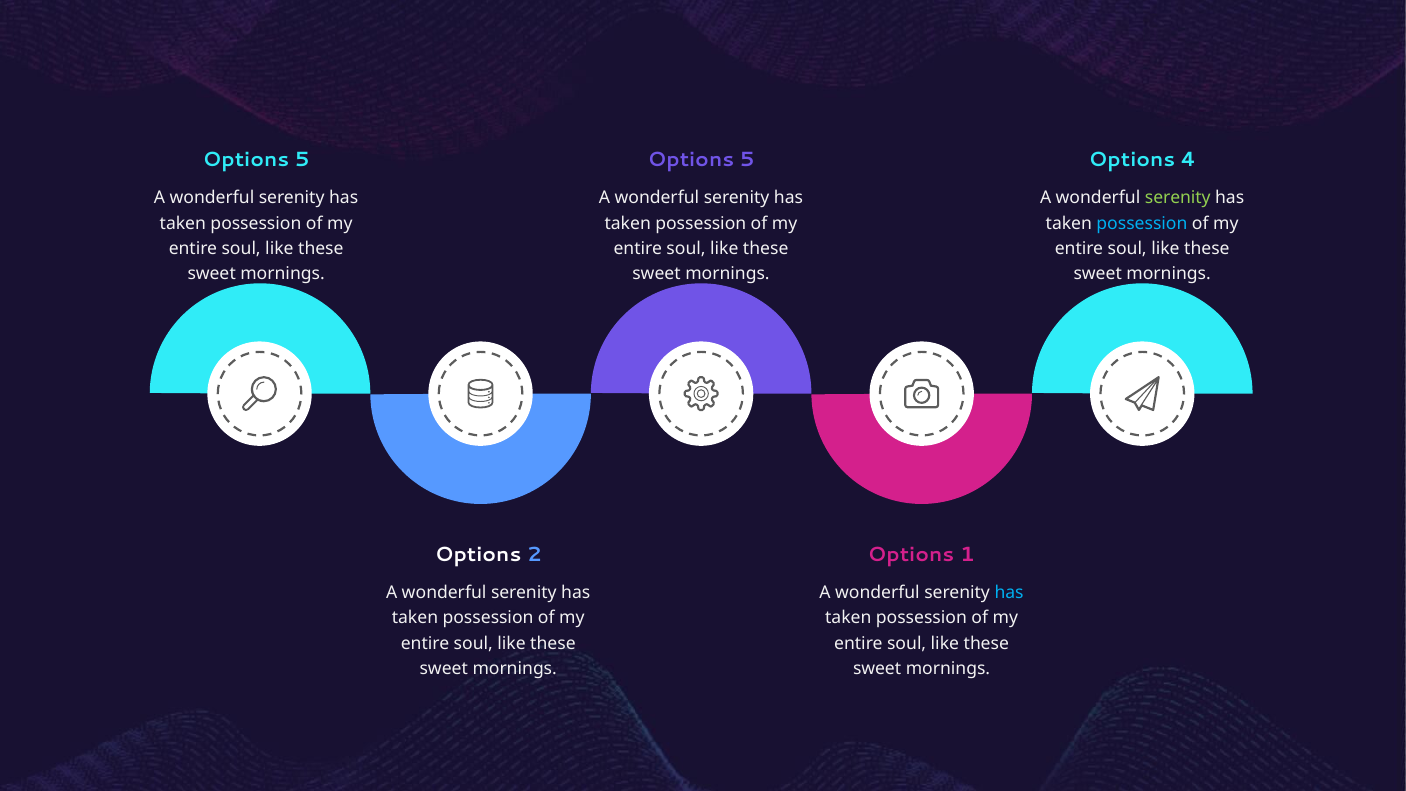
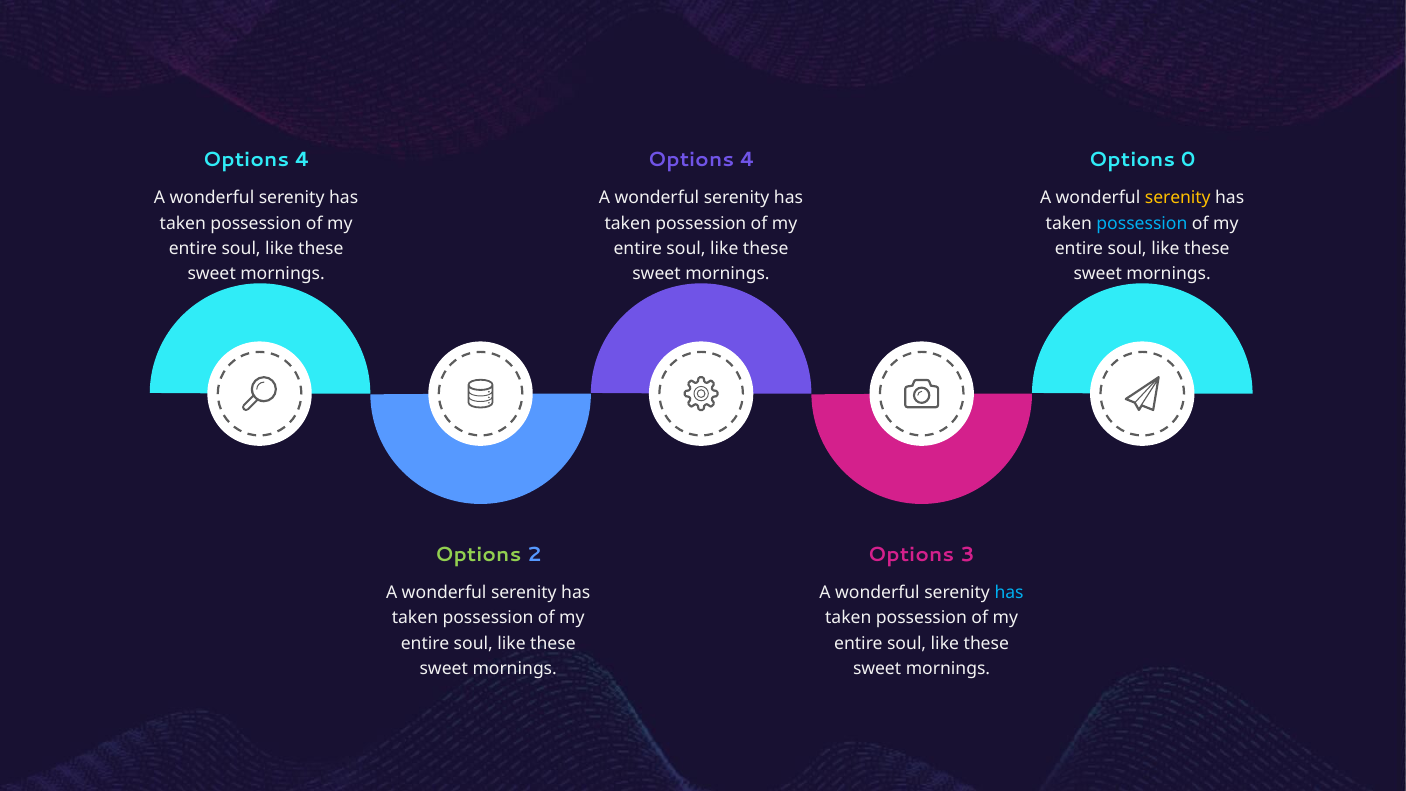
5 at (302, 160): 5 -> 4
5 at (747, 160): 5 -> 4
4: 4 -> 0
serenity at (1178, 198) colour: light green -> yellow
Options at (478, 555) colour: white -> light green
1: 1 -> 3
